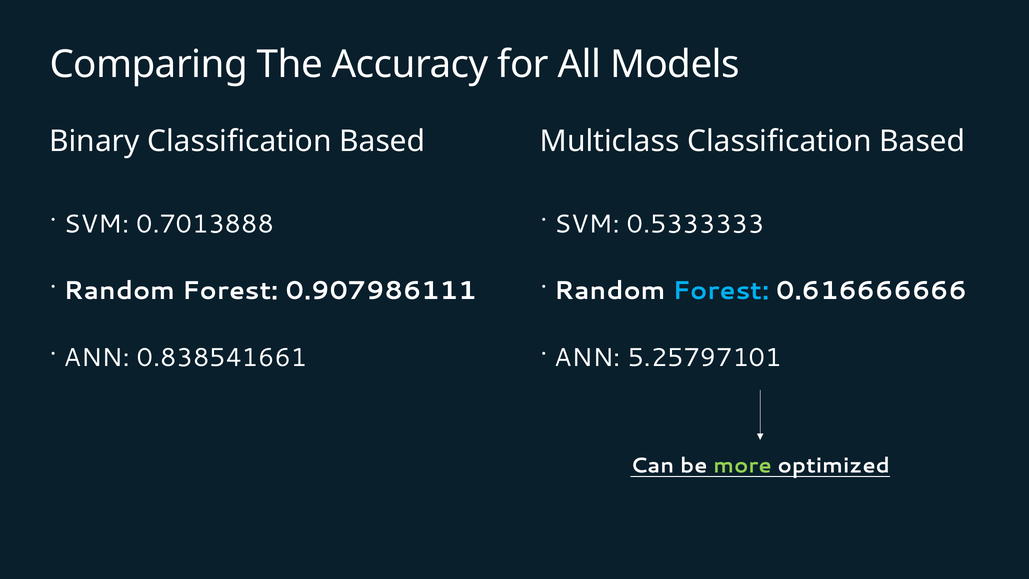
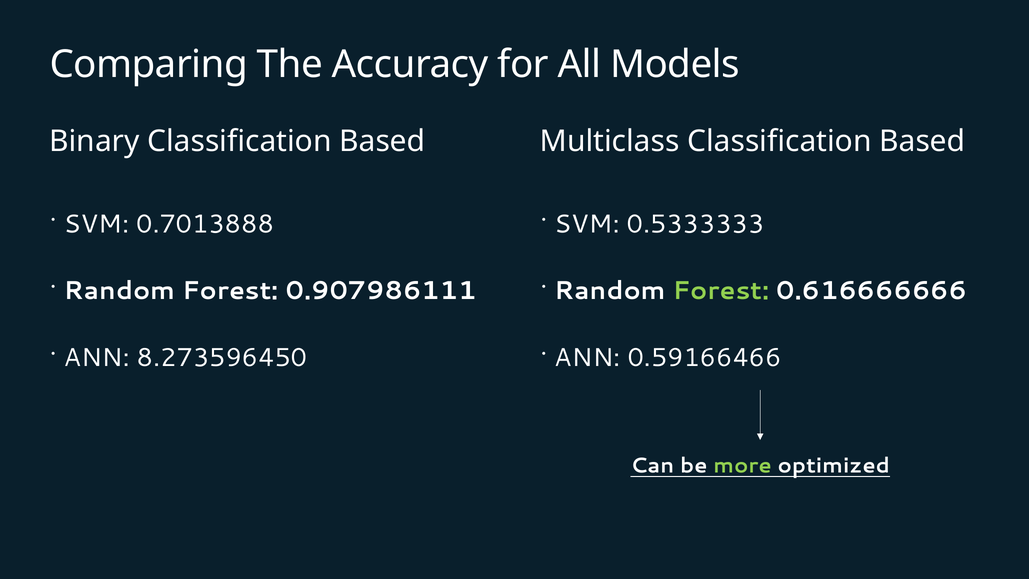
Forest at (721, 291) colour: light blue -> light green
0.838541661: 0.838541661 -> 8.273596450
5.25797101: 5.25797101 -> 0.59166466
